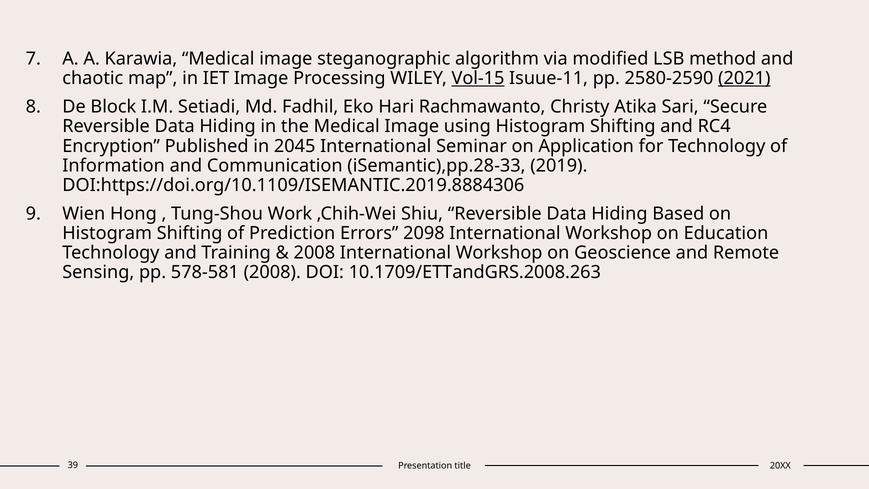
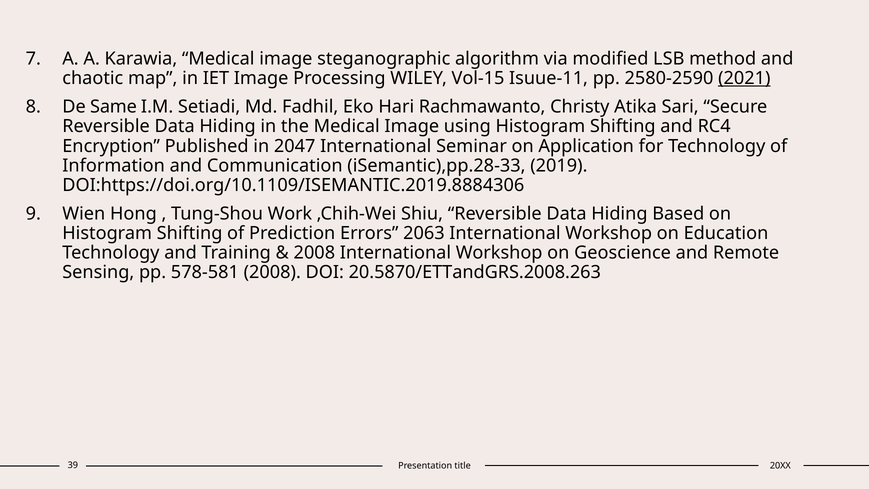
Vol-15 underline: present -> none
Block: Block -> Same
2045: 2045 -> 2047
2098: 2098 -> 2063
10.1709/ETTandGRS.2008.263: 10.1709/ETTandGRS.2008.263 -> 20.5870/ETTandGRS.2008.263
